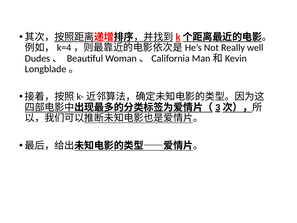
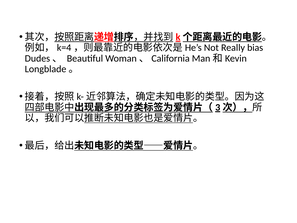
well: well -> bias
